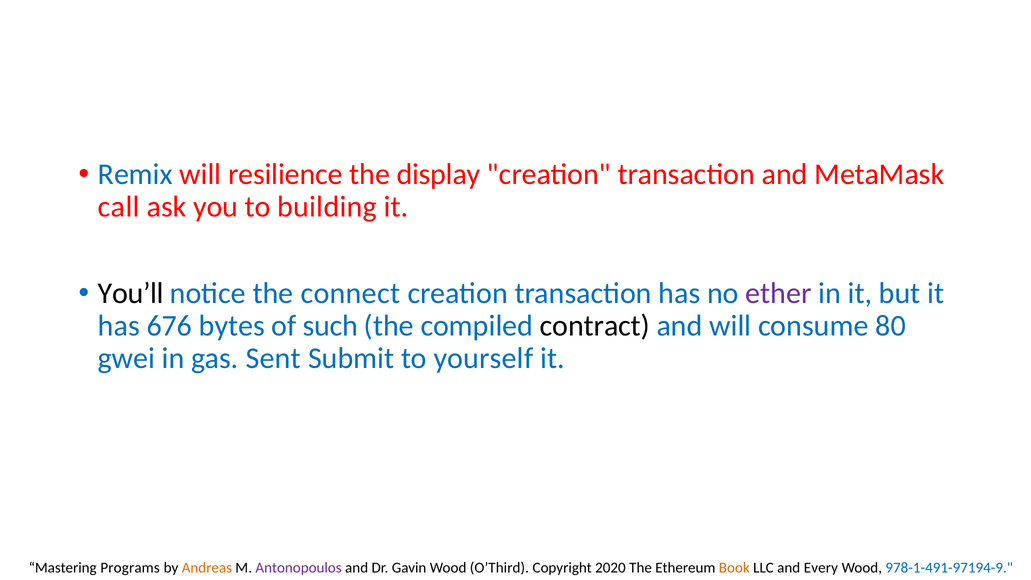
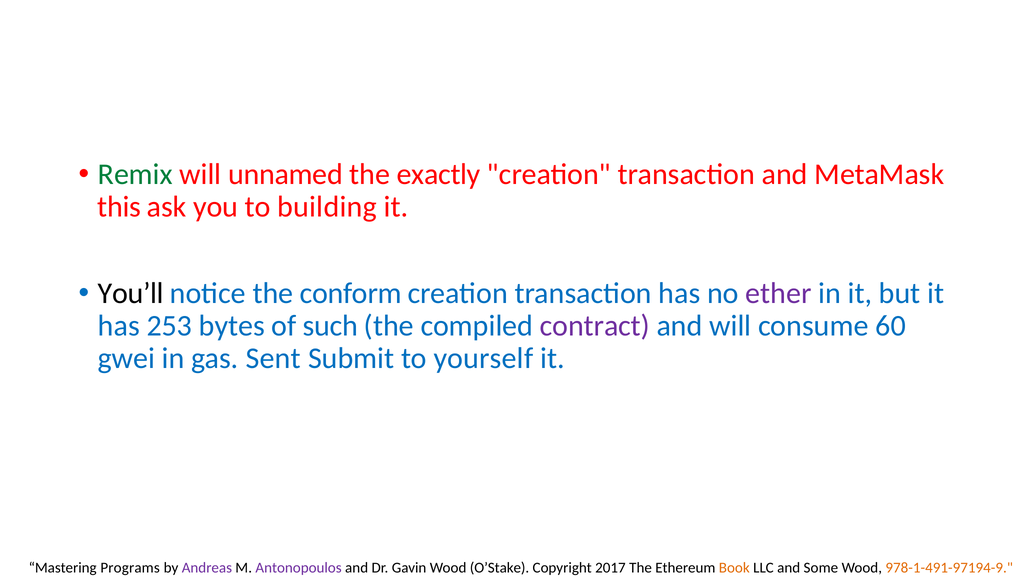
Remix colour: blue -> green
resilience: resilience -> unnamed
display: display -> exactly
call: call -> this
connect: connect -> conform
676: 676 -> 253
contract colour: black -> purple
80: 80 -> 60
Andreas colour: orange -> purple
O’Third: O’Third -> O’Stake
2020: 2020 -> 2017
Every: Every -> Some
978-1-491-97194-9 colour: blue -> orange
